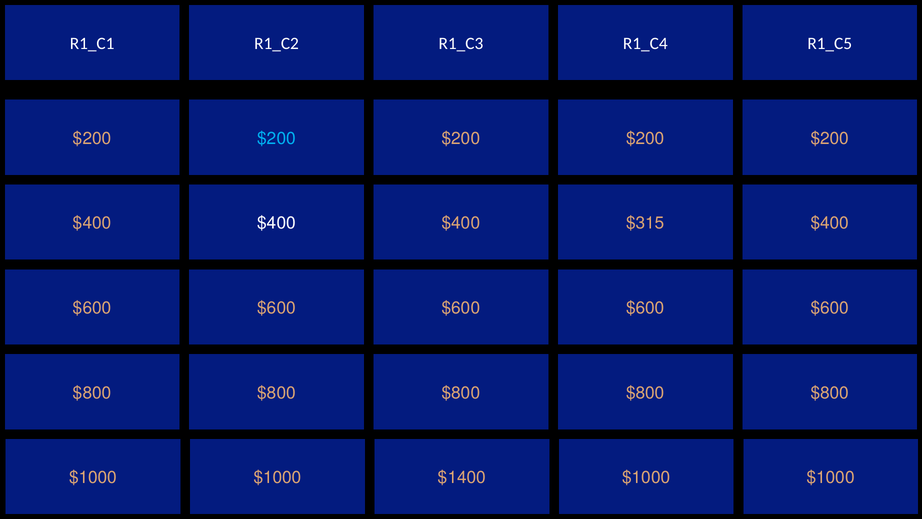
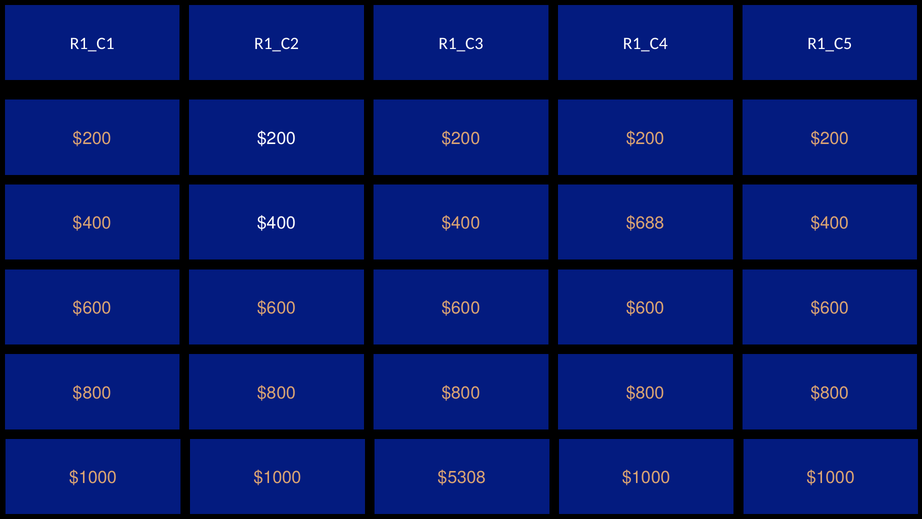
$200 at (277, 138) colour: light blue -> white
$315: $315 -> $688
$1400: $1400 -> $5308
